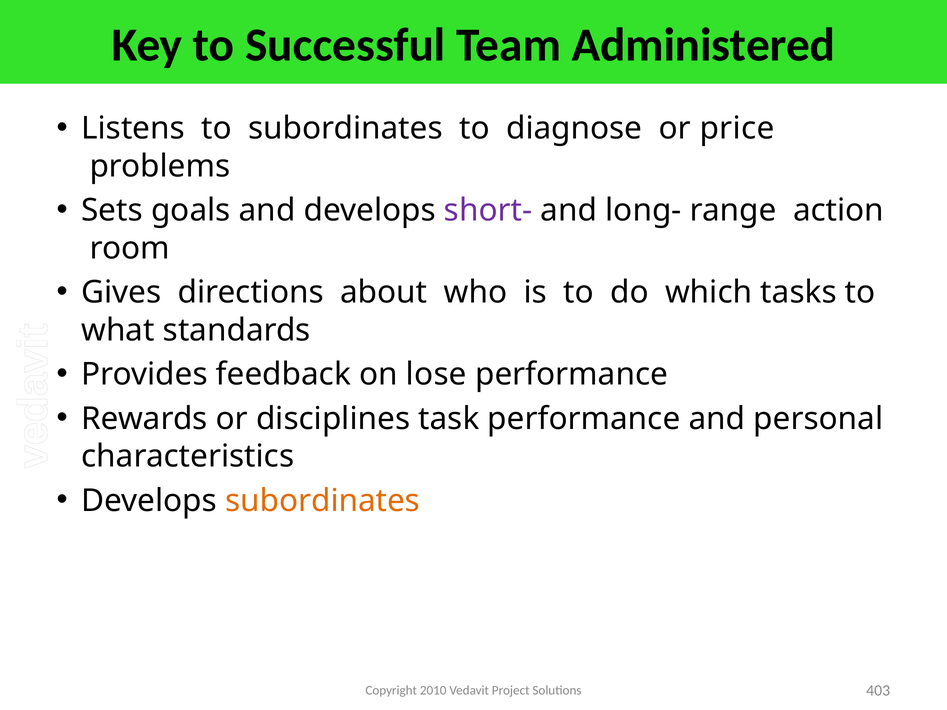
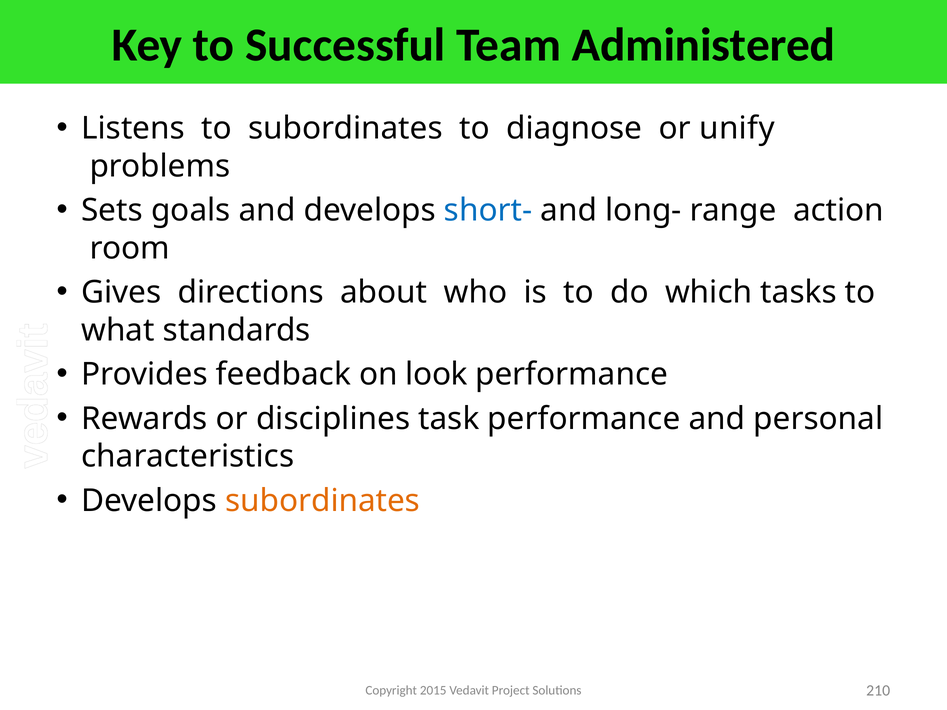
price: price -> unify
short- colour: purple -> blue
lose: lose -> look
2010: 2010 -> 2015
403: 403 -> 210
